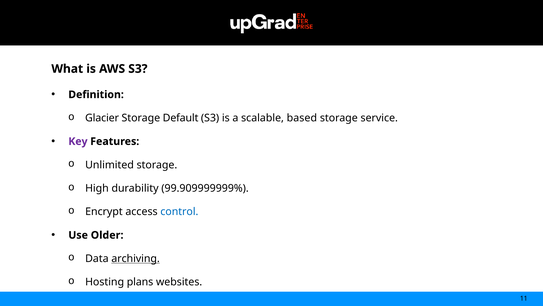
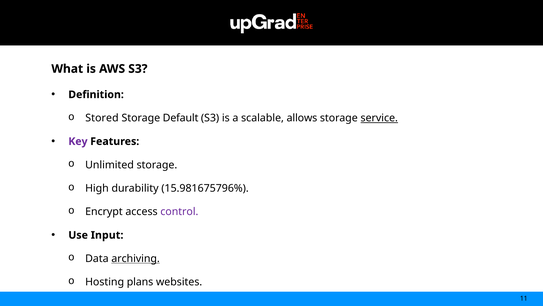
Glacier: Glacier -> Stored
based: based -> allows
service underline: none -> present
99.909999999%: 99.909999999% -> 15.981675796%
control colour: blue -> purple
Older: Older -> Input
